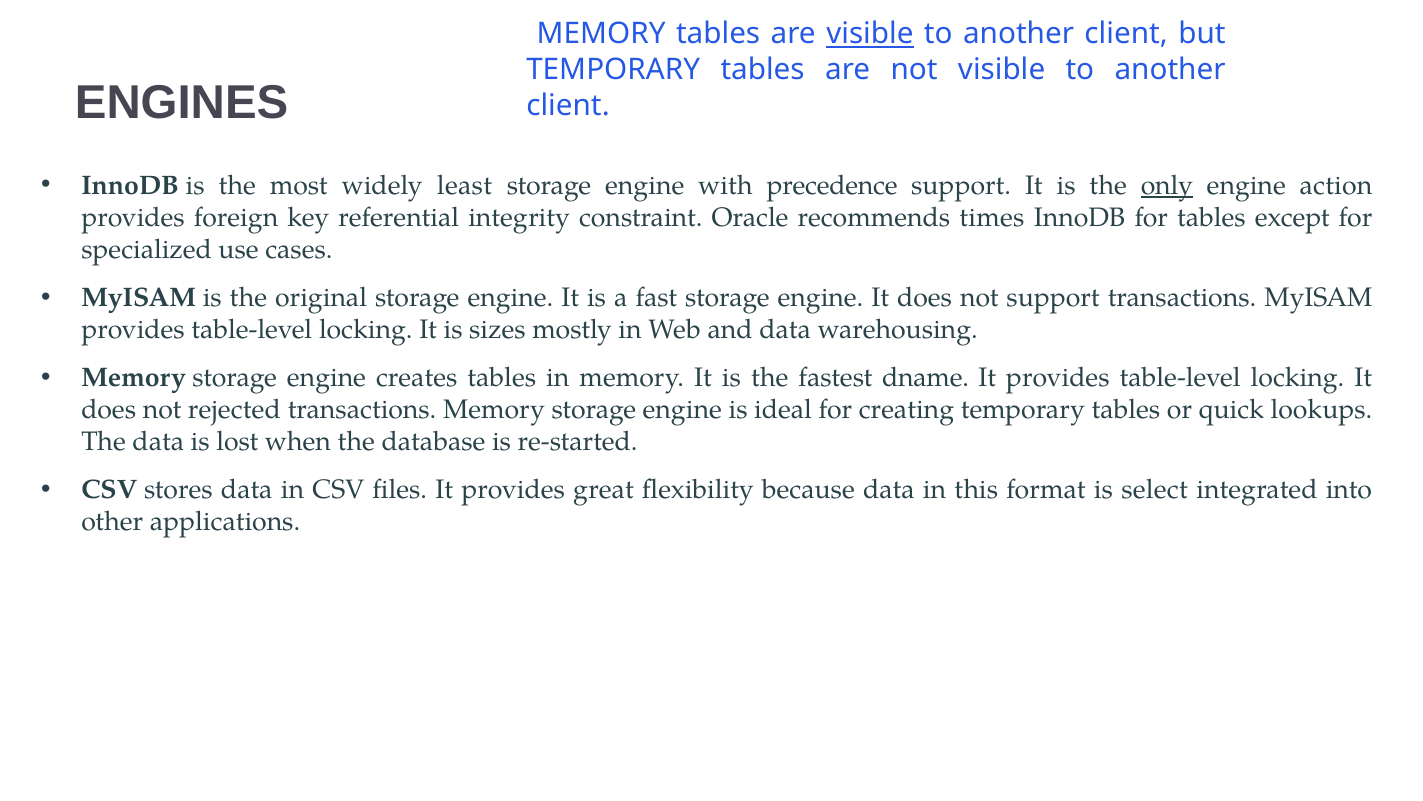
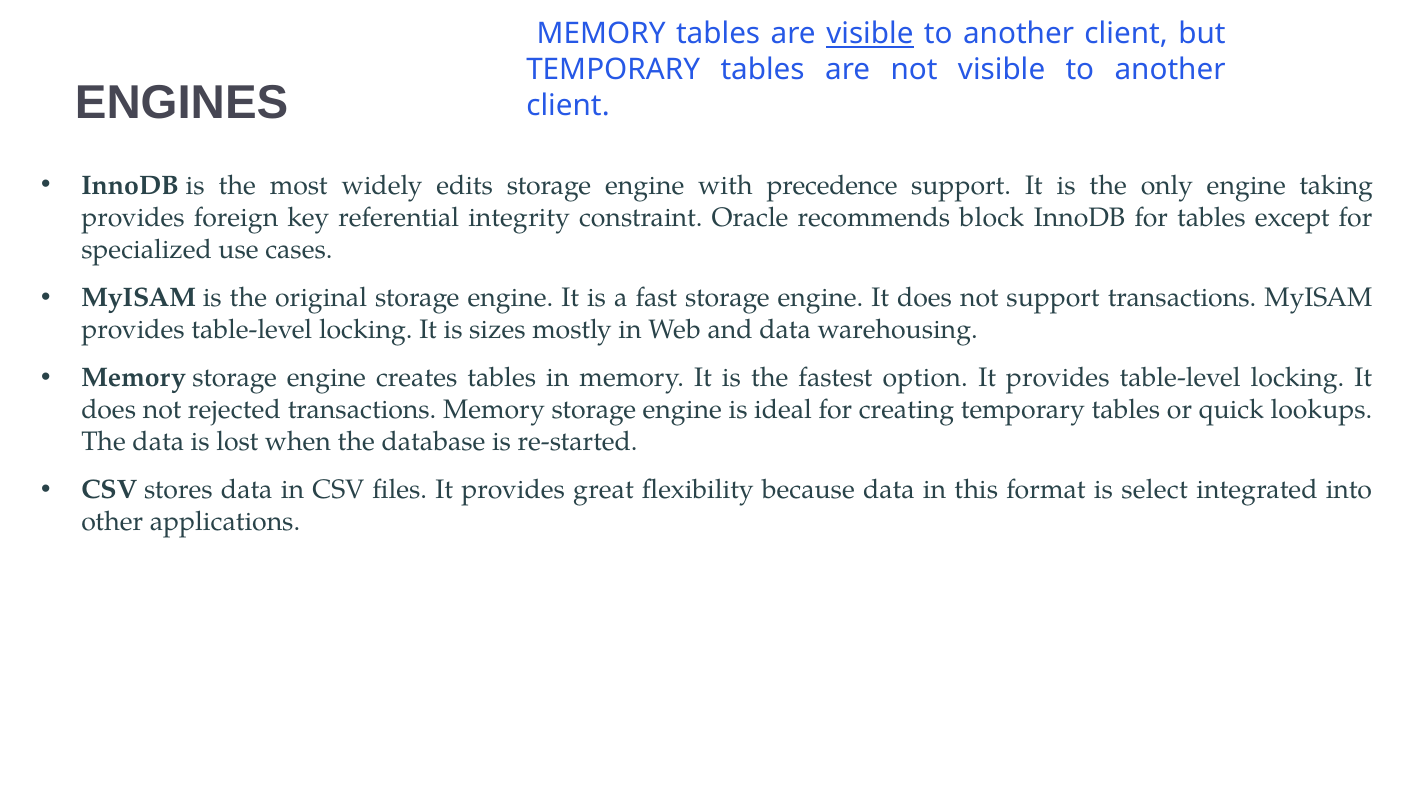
least: least -> edits
only underline: present -> none
action: action -> taking
times: times -> block
dname: dname -> option
